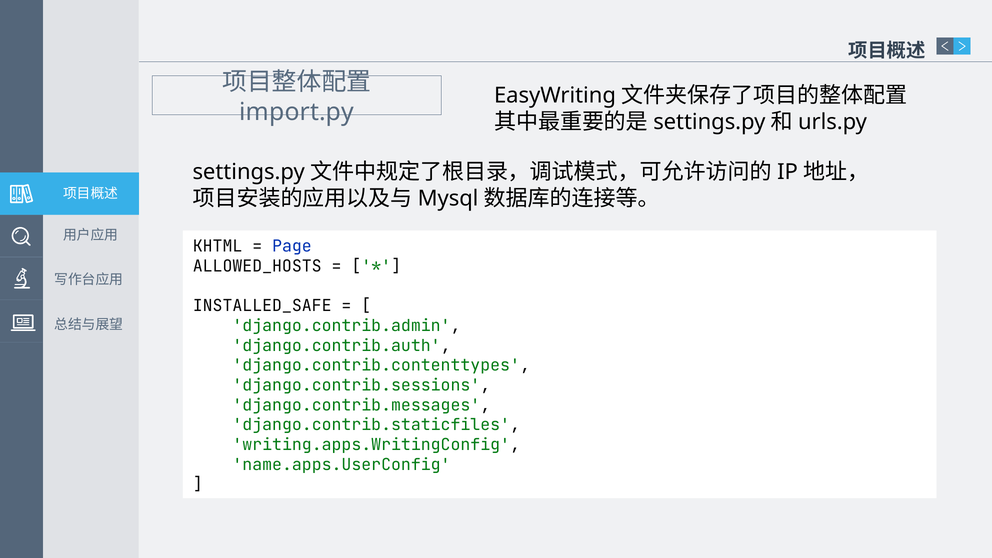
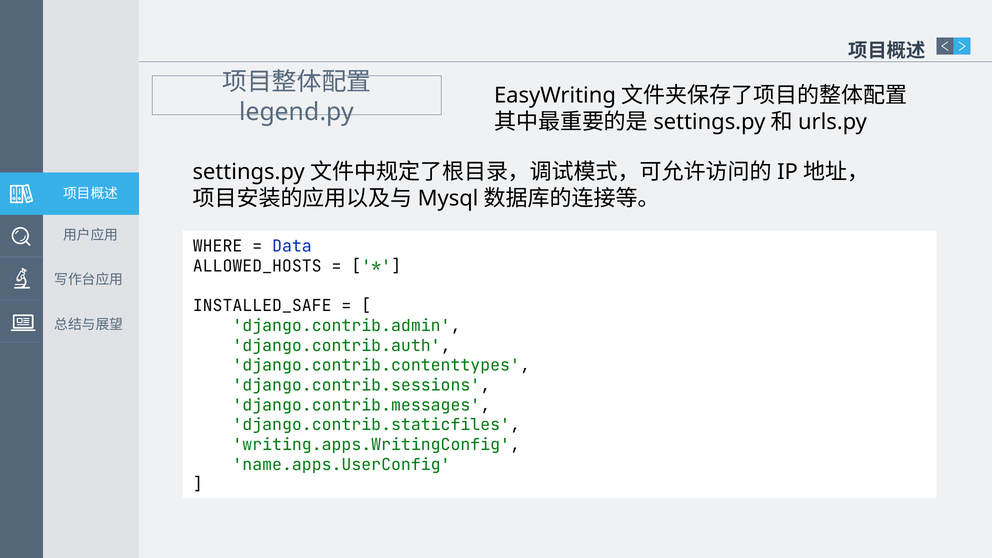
import.py: import.py -> legend.py
KHTML: KHTML -> WHERE
Page: Page -> Data
